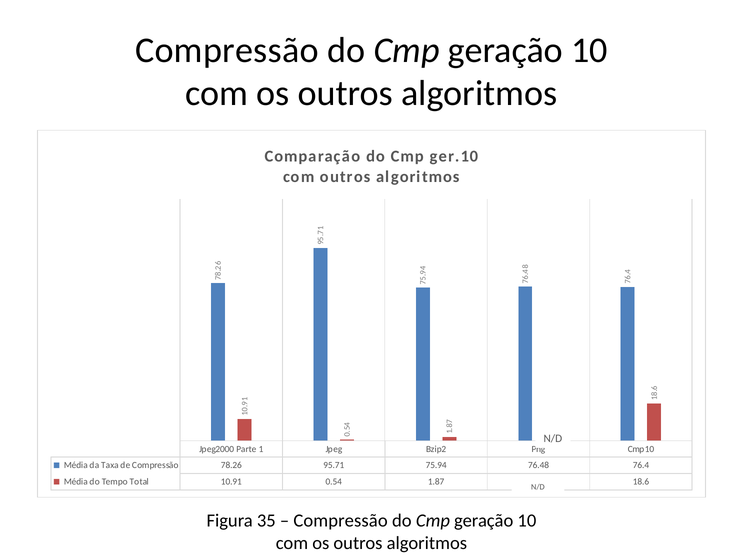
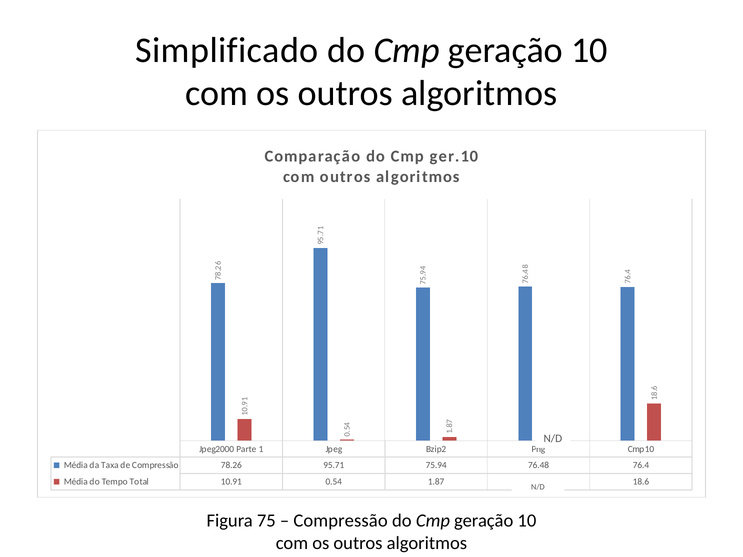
Compressão at (227, 50): Compressão -> Simplificado
35: 35 -> 75
